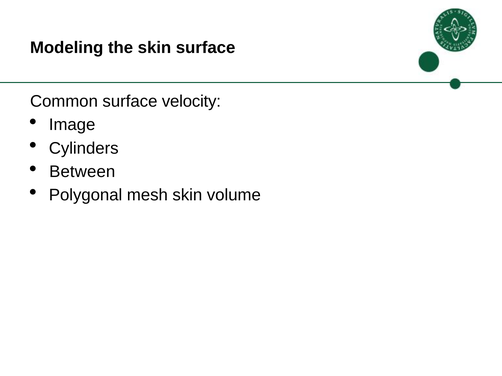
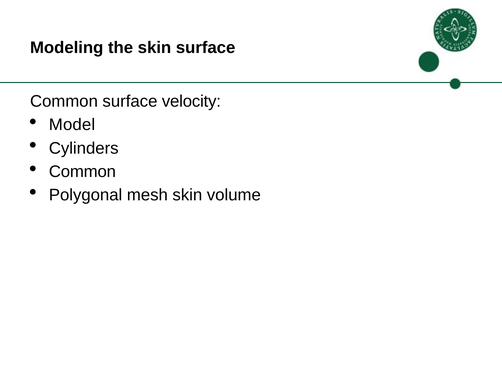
Image: Image -> Model
Between at (82, 172): Between -> Common
